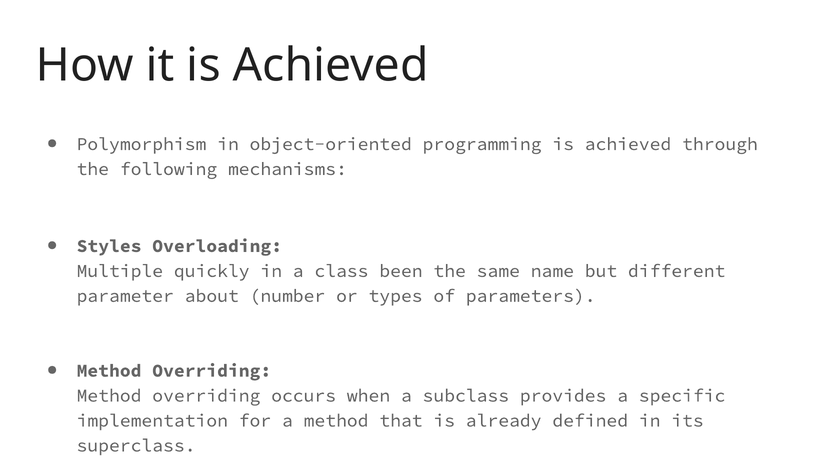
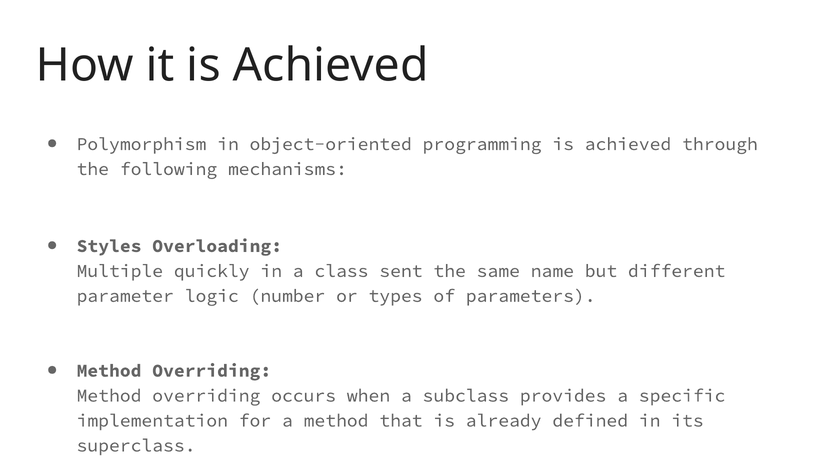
been: been -> sent
about: about -> logic
